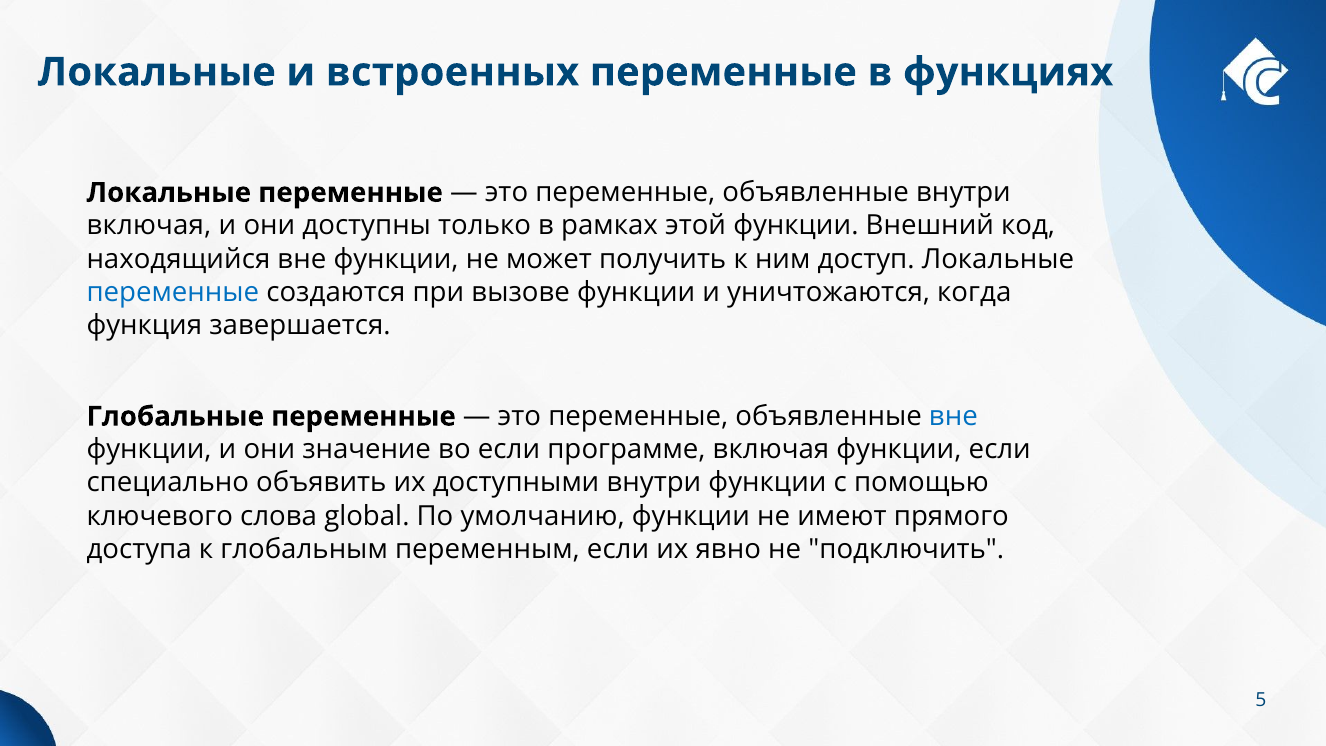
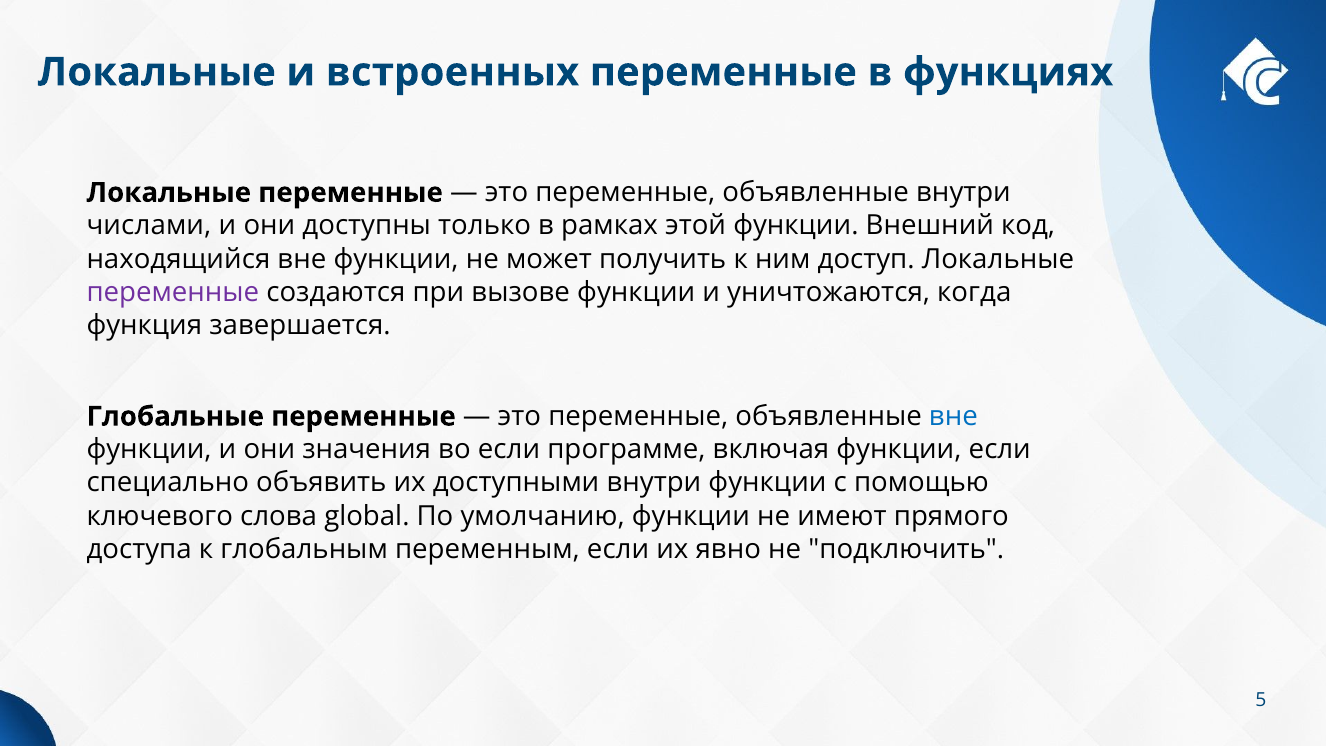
включая at (149, 226): включая -> числами
переменные at (173, 292) colour: blue -> purple
значение: значение -> значения
